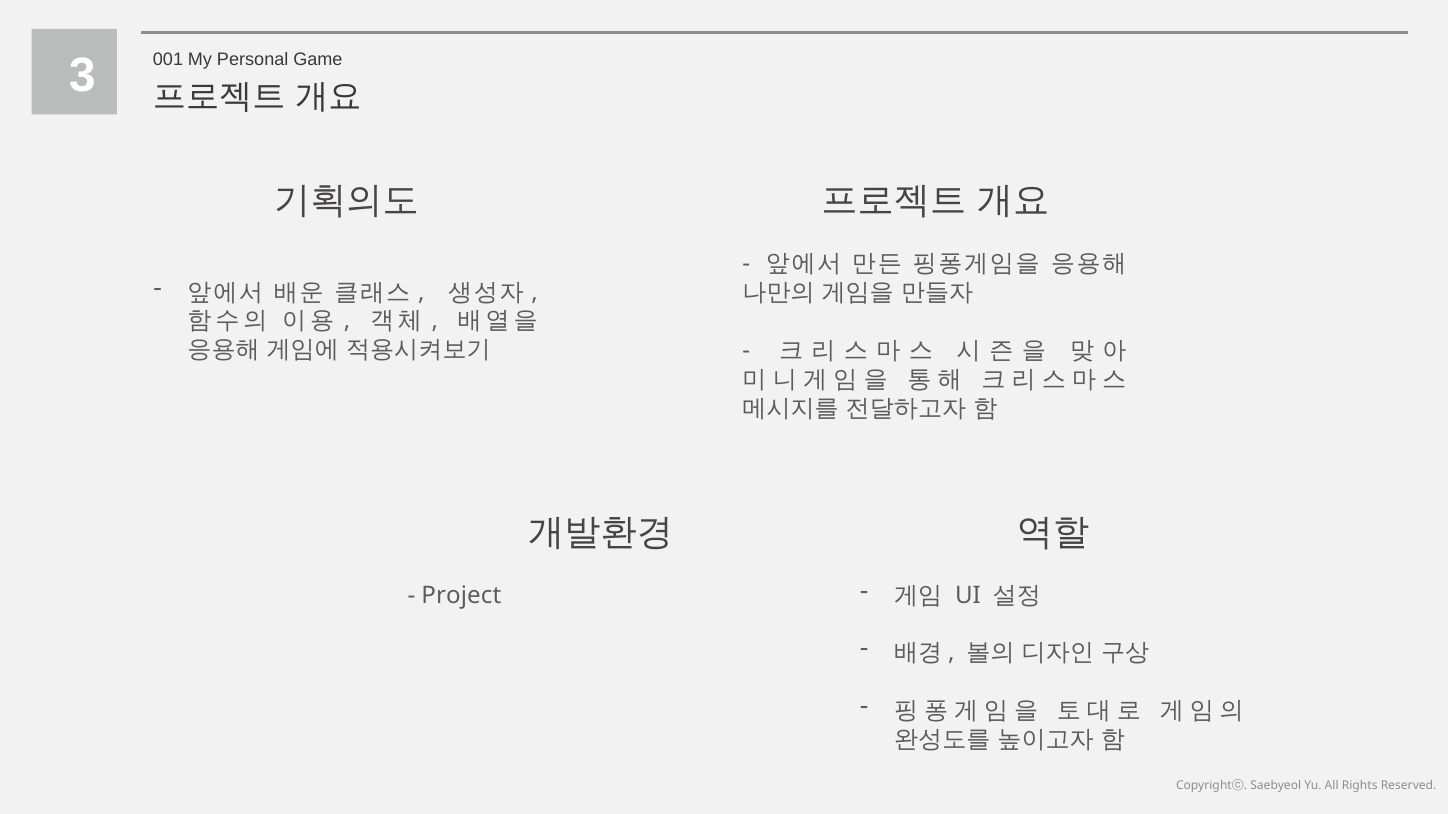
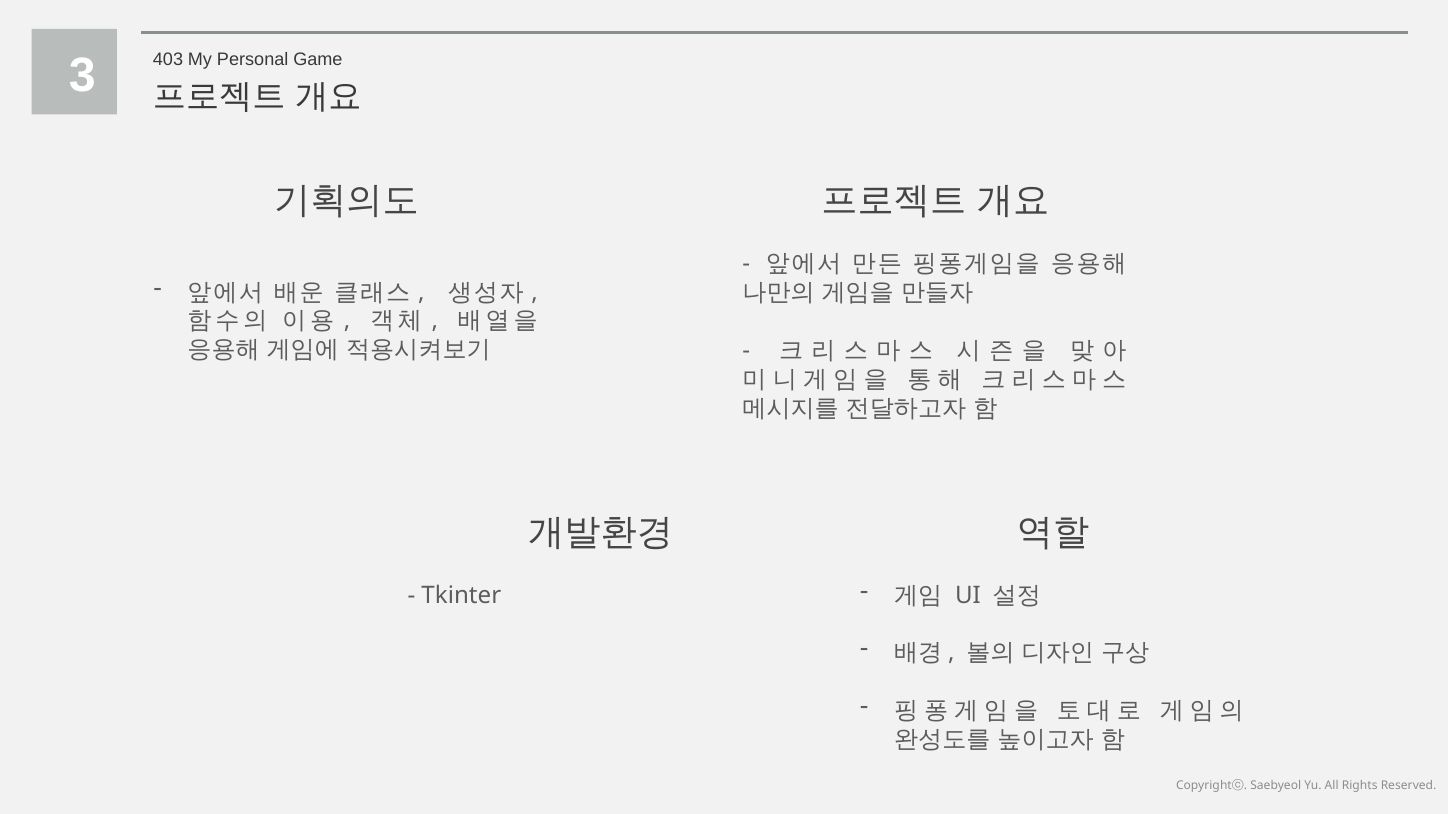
001: 001 -> 403
Project: Project -> Tkinter
